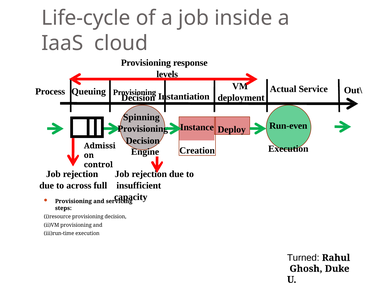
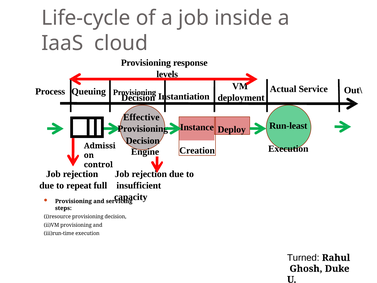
Spinning: Spinning -> Effective
Run-even: Run-even -> Run-least
across: across -> repeat
